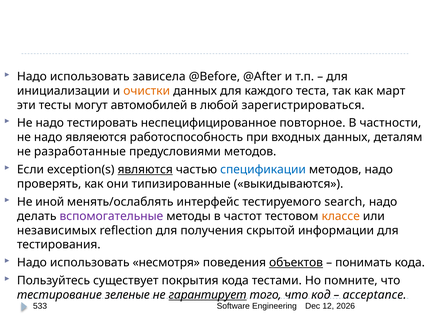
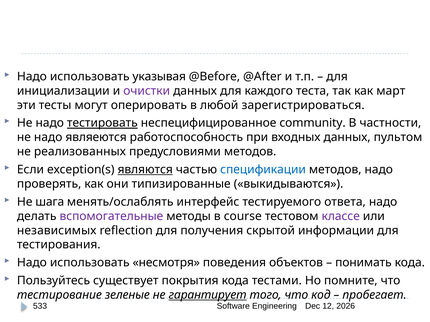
зависела: зависела -> указывая
очистки colour: orange -> purple
автомобилей: автомобилей -> оперировать
тестировать underline: none -> present
повторное: повторное -> community
деталям: деталям -> пультом
разработанные: разработанные -> реализованных
иной: иной -> шага
search: search -> ответа
частот: частот -> course
классе colour: orange -> purple
объектов underline: present -> none
acceptance: acceptance -> пробегает
